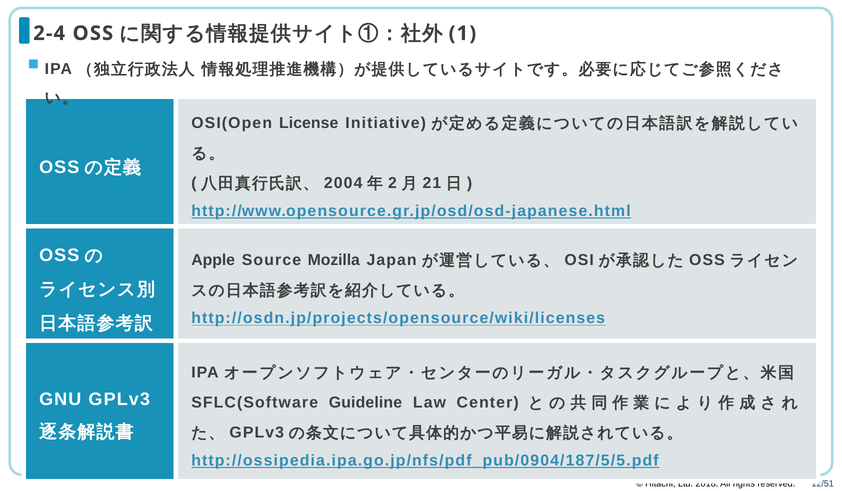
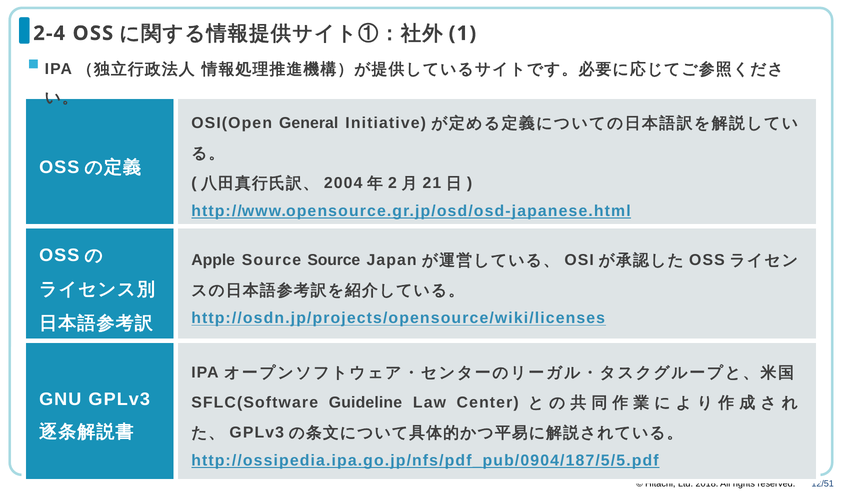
License: License -> General
Source Mozilla: Mozilla -> Source
